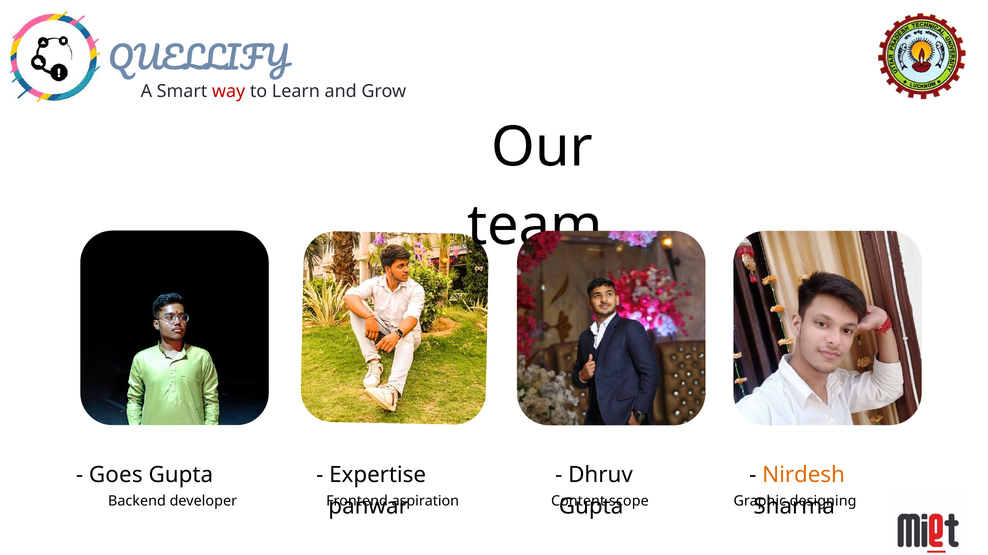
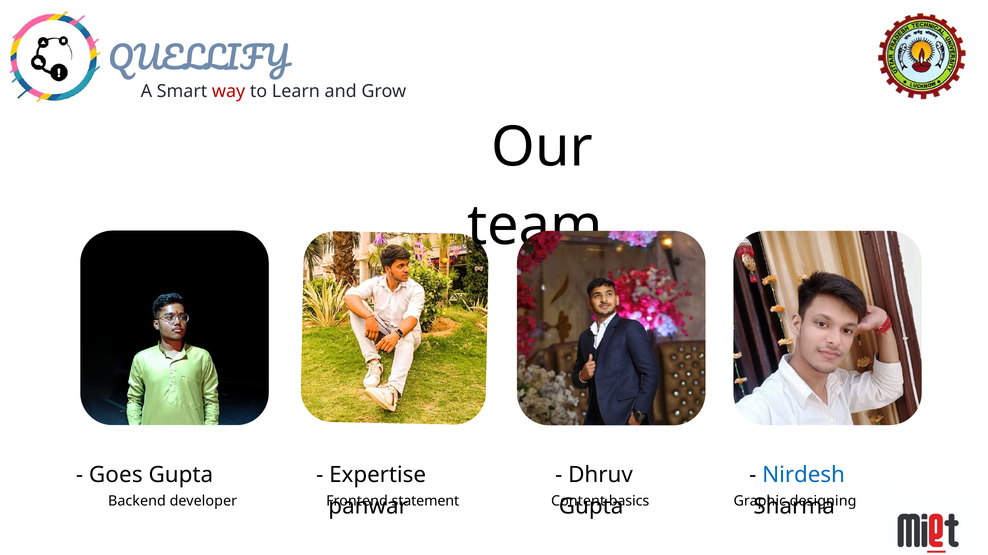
Nirdesh colour: orange -> blue
aspiration: aspiration -> statement
scope: scope -> basics
